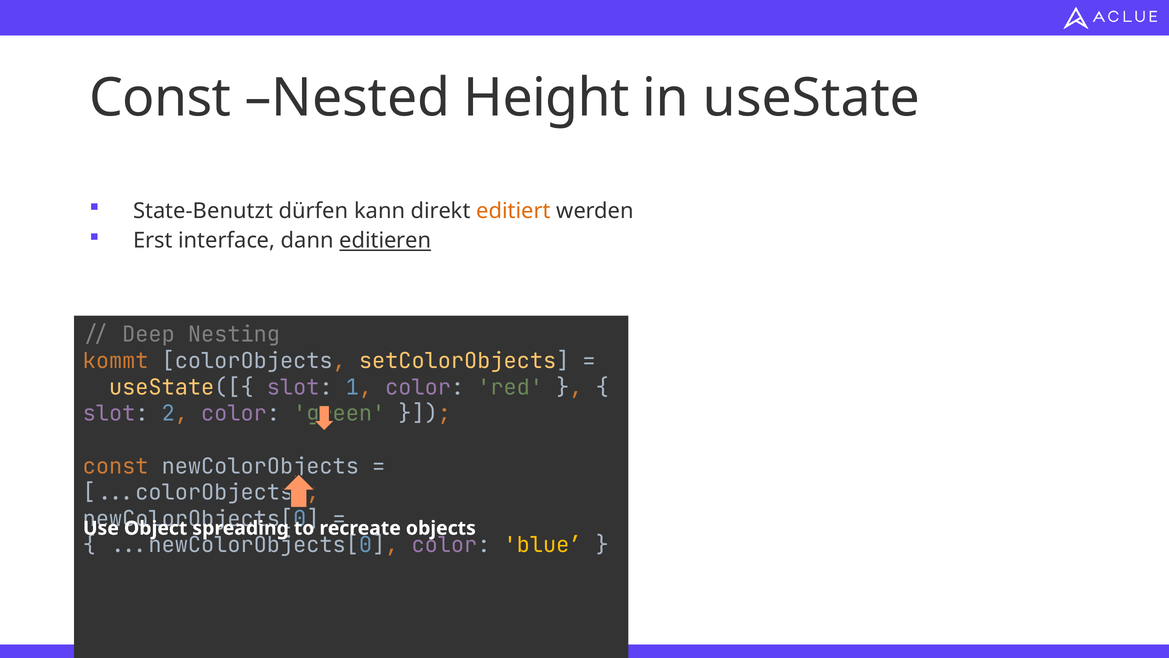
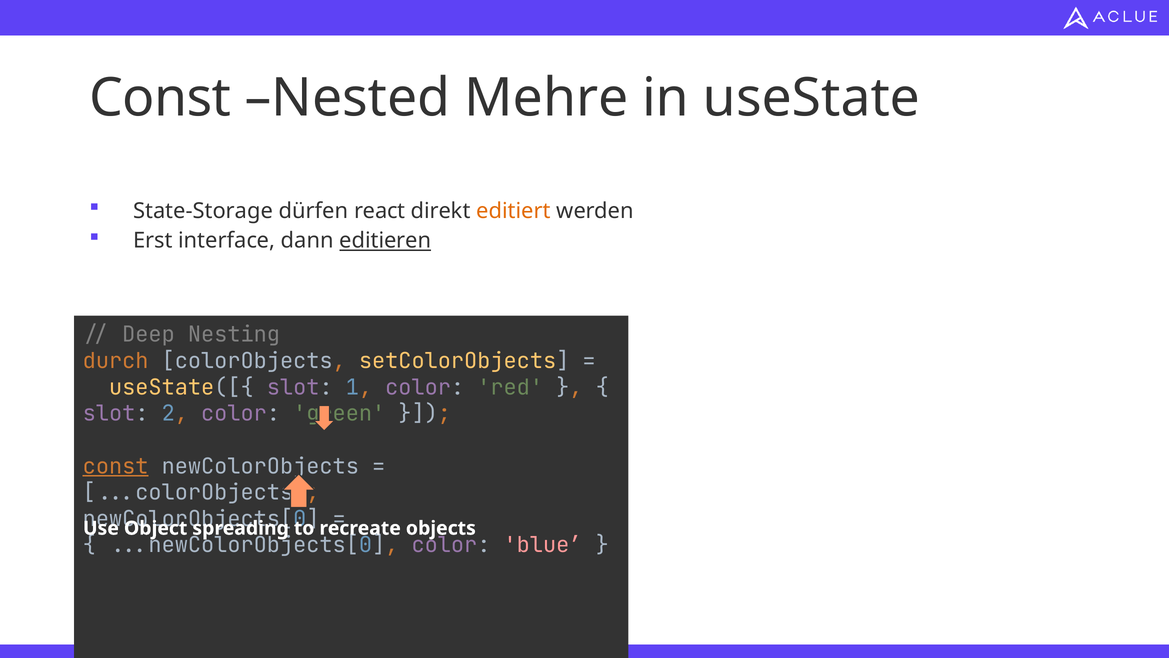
Height: Height -> Mehre
State-Benutzt: State-Benutzt -> State-Storage
kann: kann -> react
kommt: kommt -> durch
const at (116, 466) underline: none -> present
blue colour: yellow -> pink
